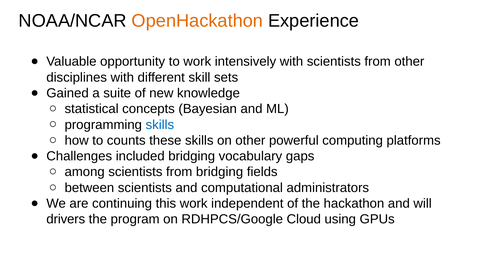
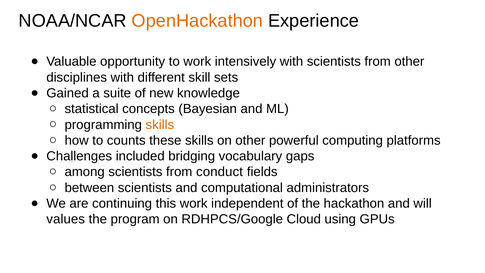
skills at (160, 125) colour: blue -> orange
from bridging: bridging -> conduct
drivers: drivers -> values
